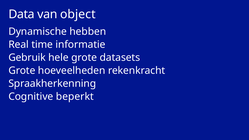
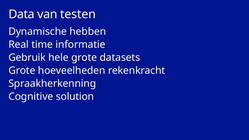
object: object -> testen
beperkt: beperkt -> solution
